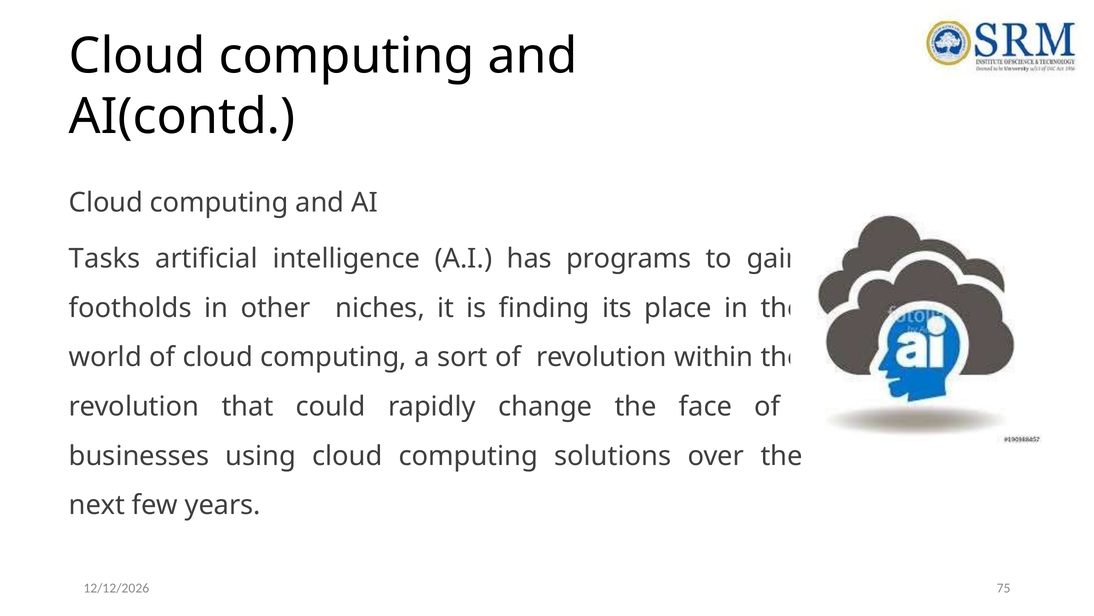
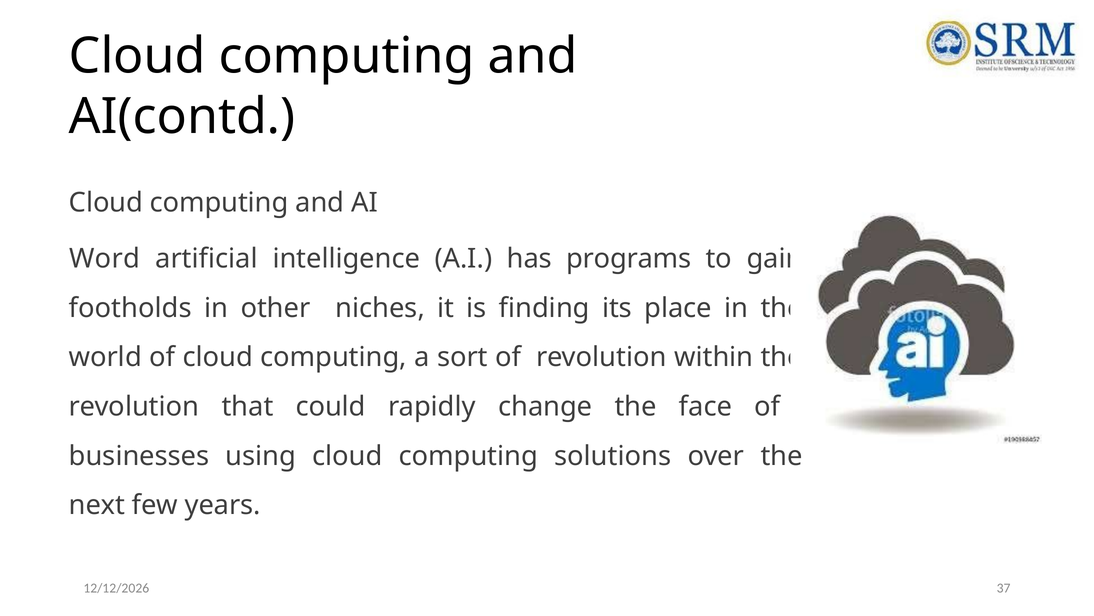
Tasks: Tasks -> Word
75: 75 -> 37
